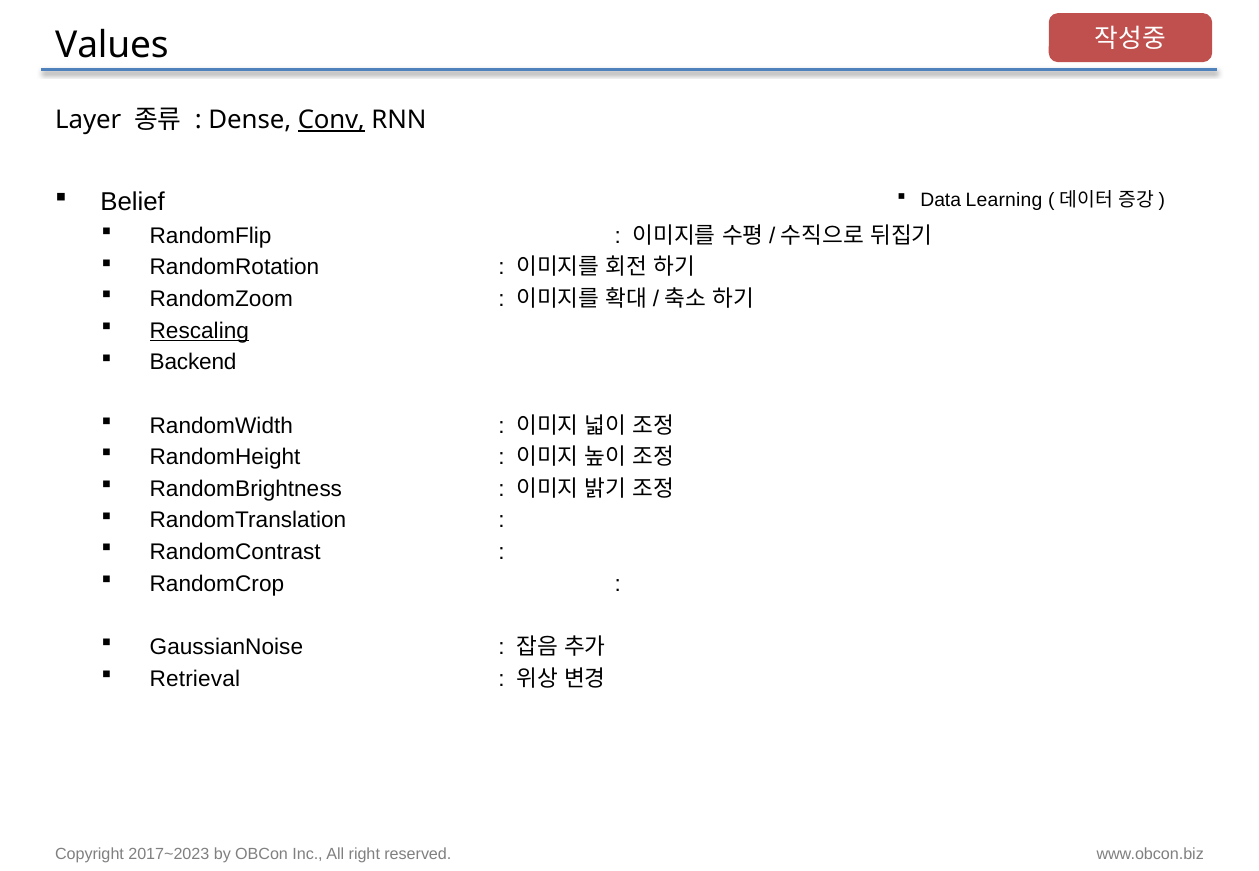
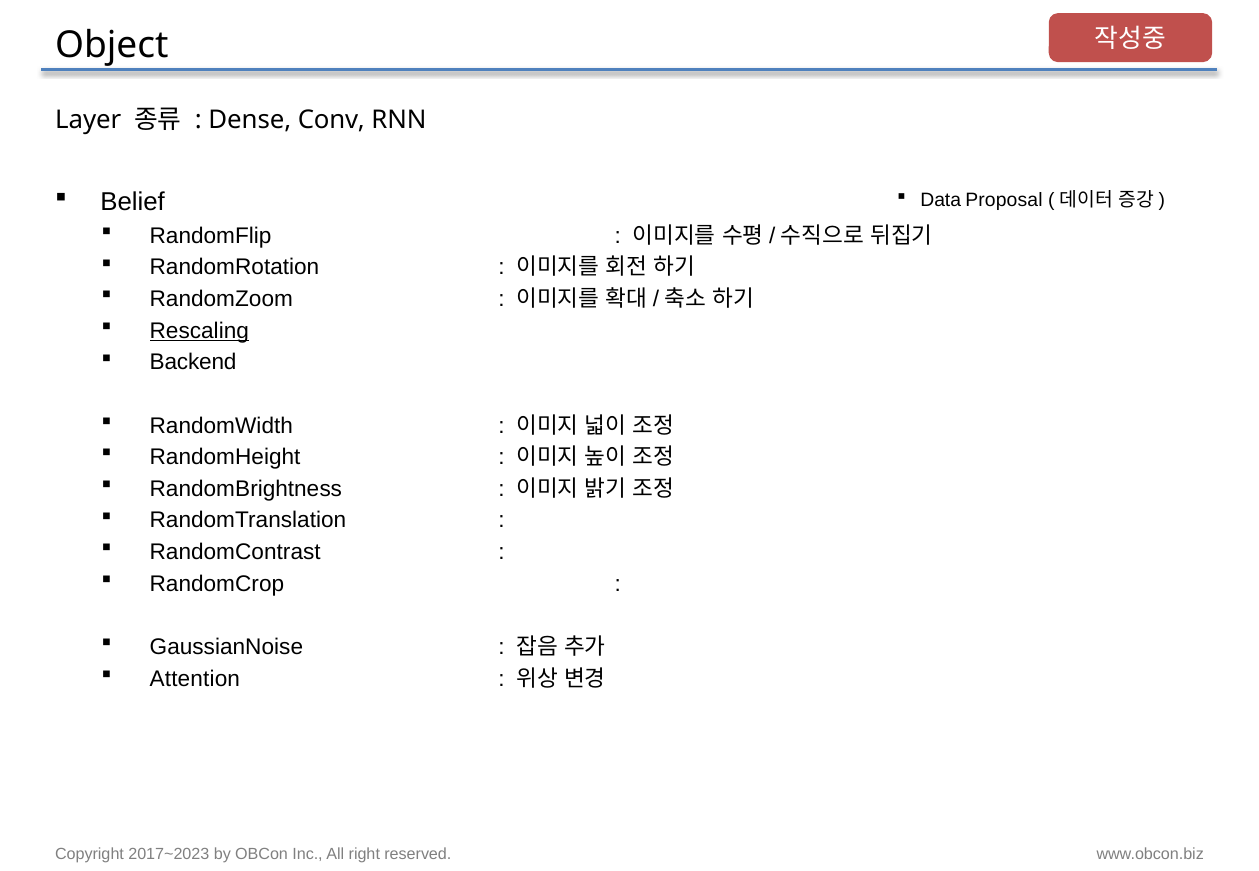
Values: Values -> Object
Conv underline: present -> none
Learning: Learning -> Proposal
Retrieval: Retrieval -> Attention
